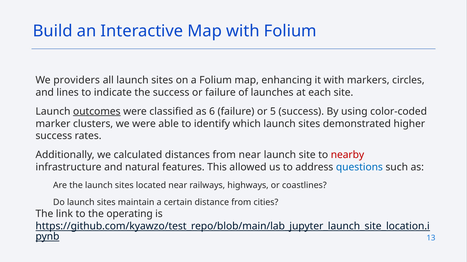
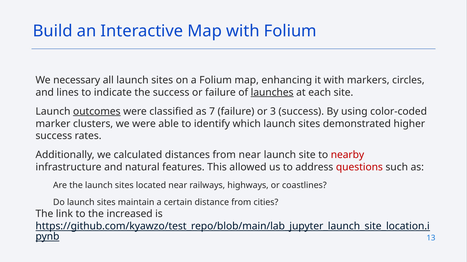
providers: providers -> necessary
launches underline: none -> present
6: 6 -> 7
5: 5 -> 3
questions colour: blue -> red
operating: operating -> increased
